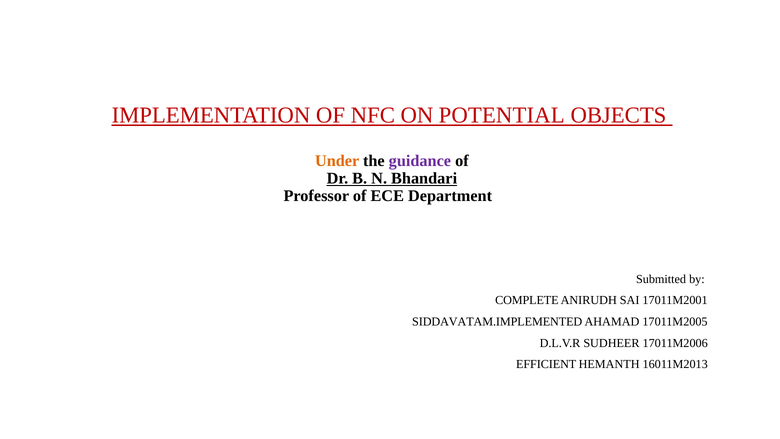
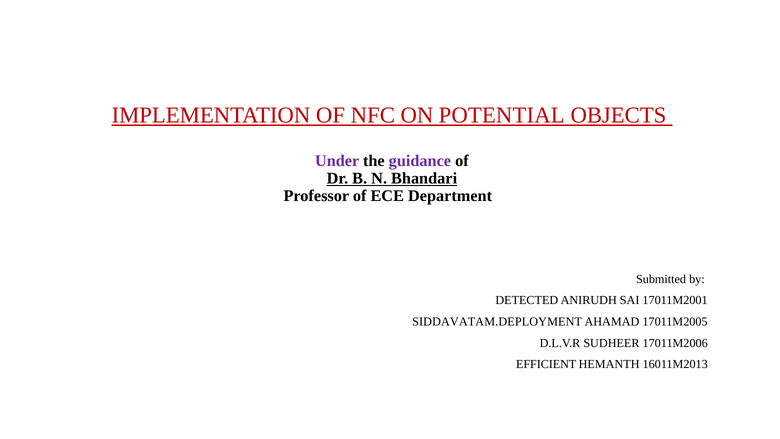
Under colour: orange -> purple
COMPLETE: COMPLETE -> DETECTED
SIDDAVATAM.IMPLEMENTED: SIDDAVATAM.IMPLEMENTED -> SIDDAVATAM.DEPLOYMENT
